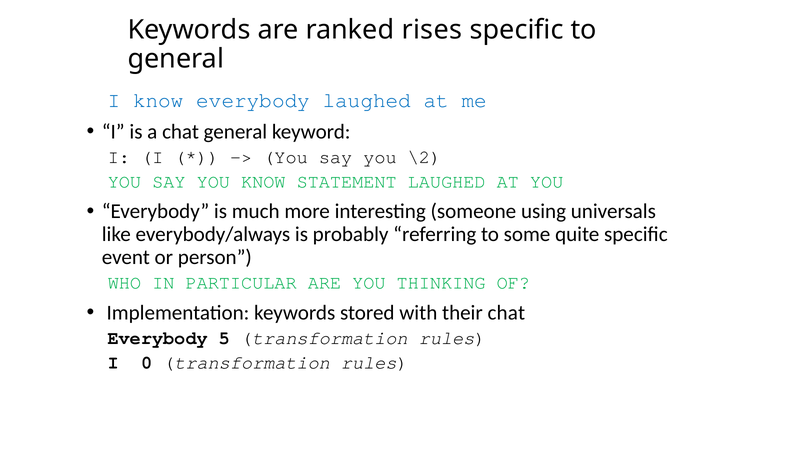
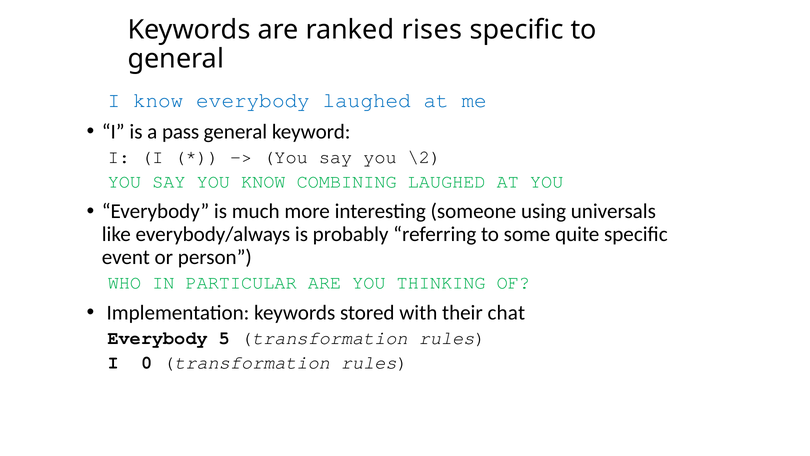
a chat: chat -> pass
STATEMENT: STATEMENT -> COMBINING
